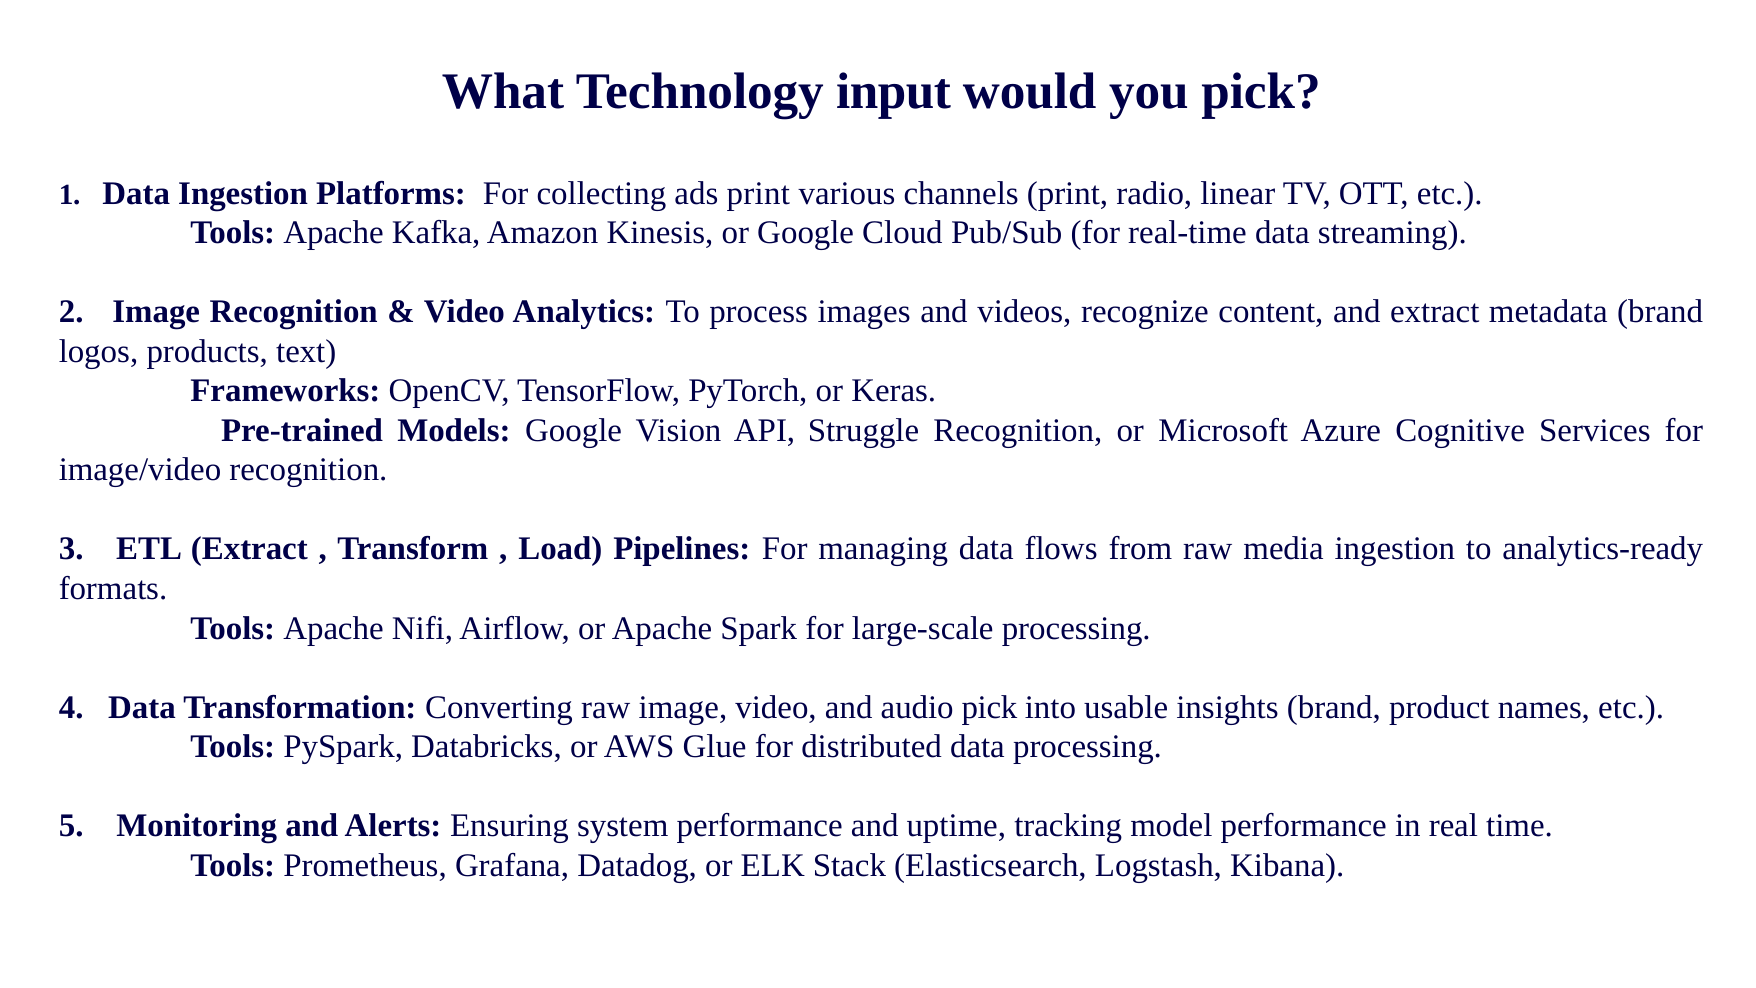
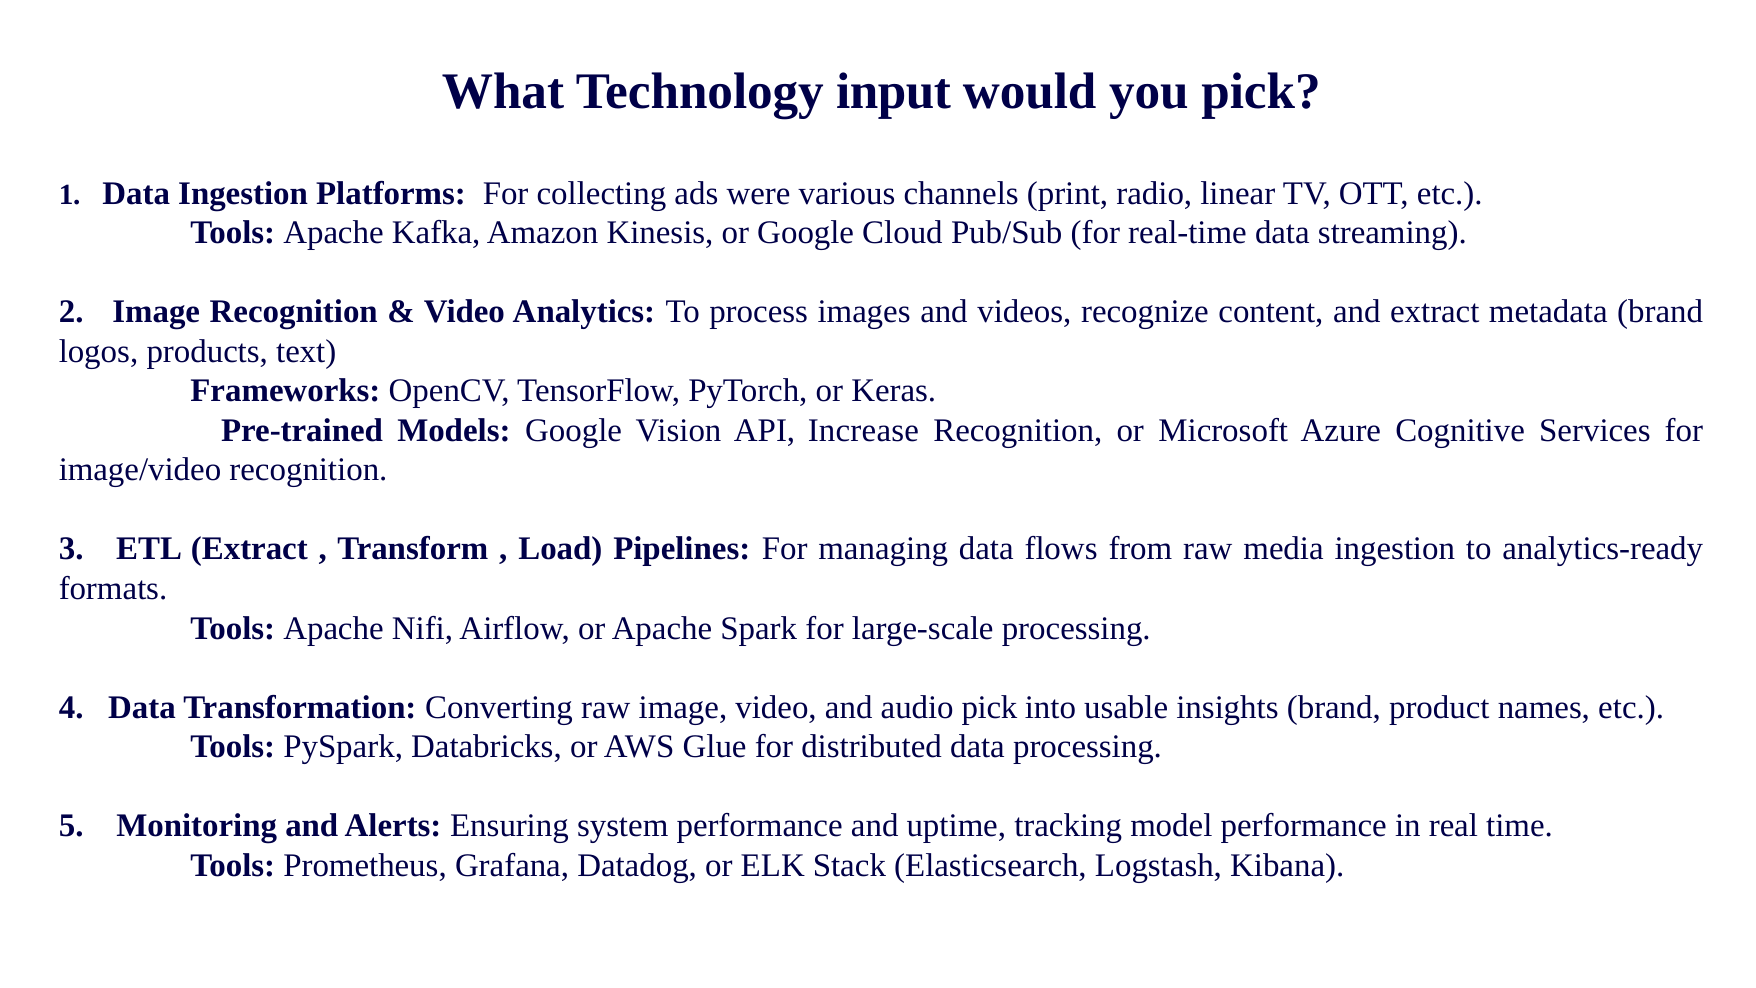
ads print: print -> were
Struggle: Struggle -> Increase
